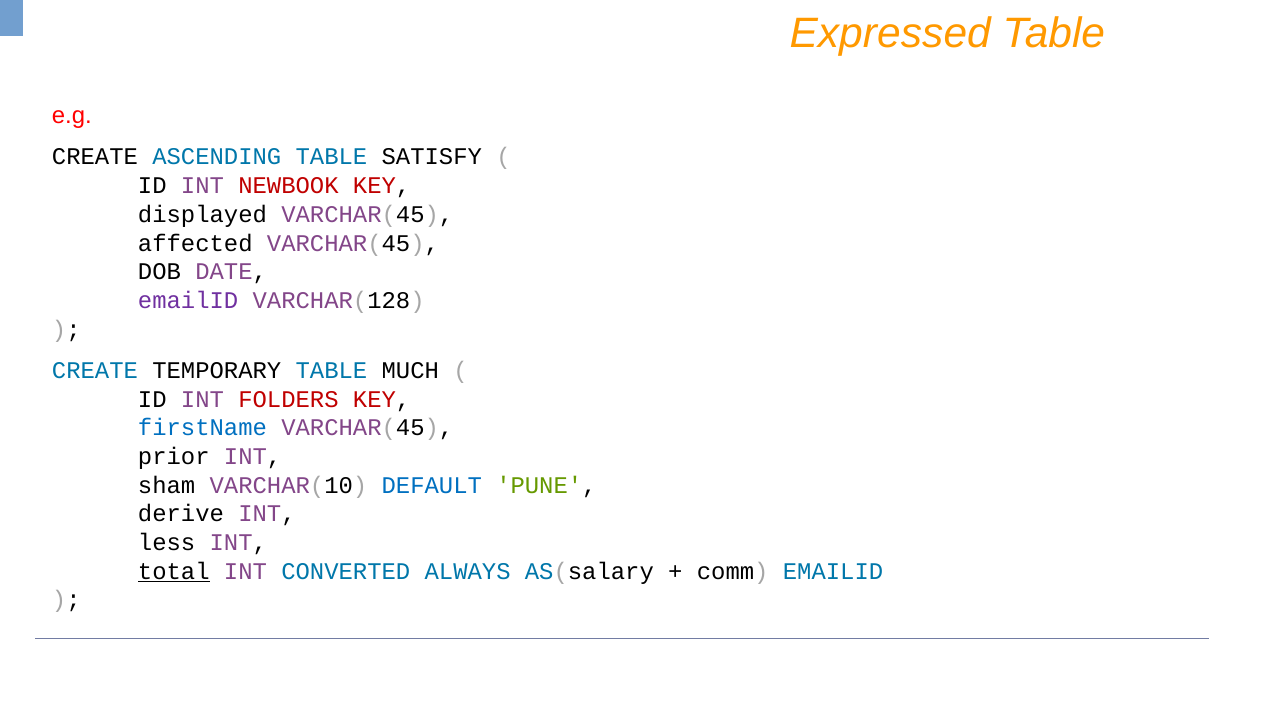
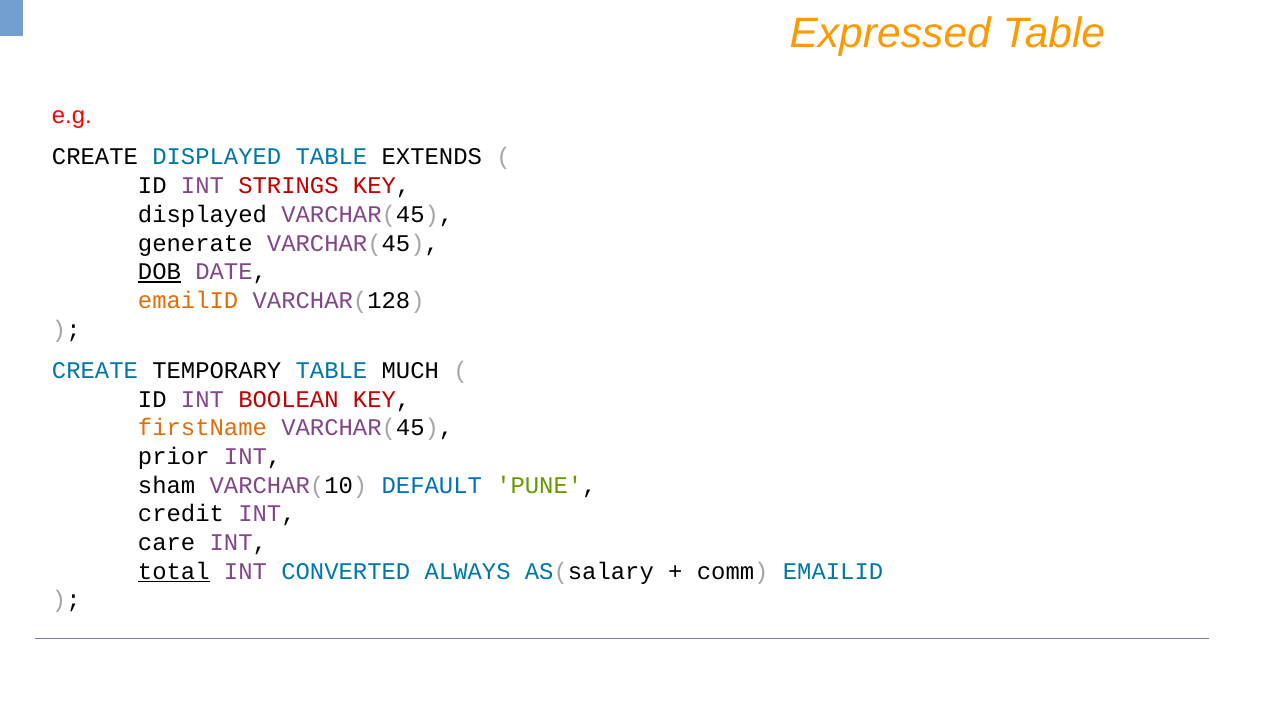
CREATE ASCENDING: ASCENDING -> DISPLAYED
SATISFY: SATISFY -> EXTENDS
NEWBOOK: NEWBOOK -> STRINGS
affected: affected -> generate
DOB underline: none -> present
emailID at (188, 300) colour: purple -> orange
FOLDERS: FOLDERS -> BOOLEAN
firstName colour: blue -> orange
derive: derive -> credit
less: less -> care
